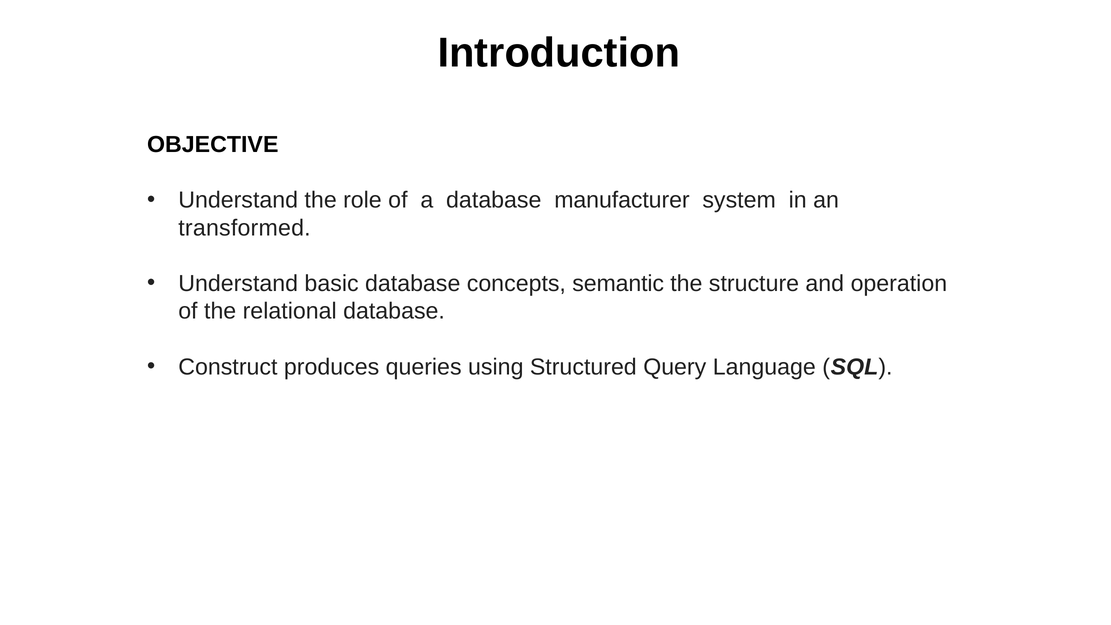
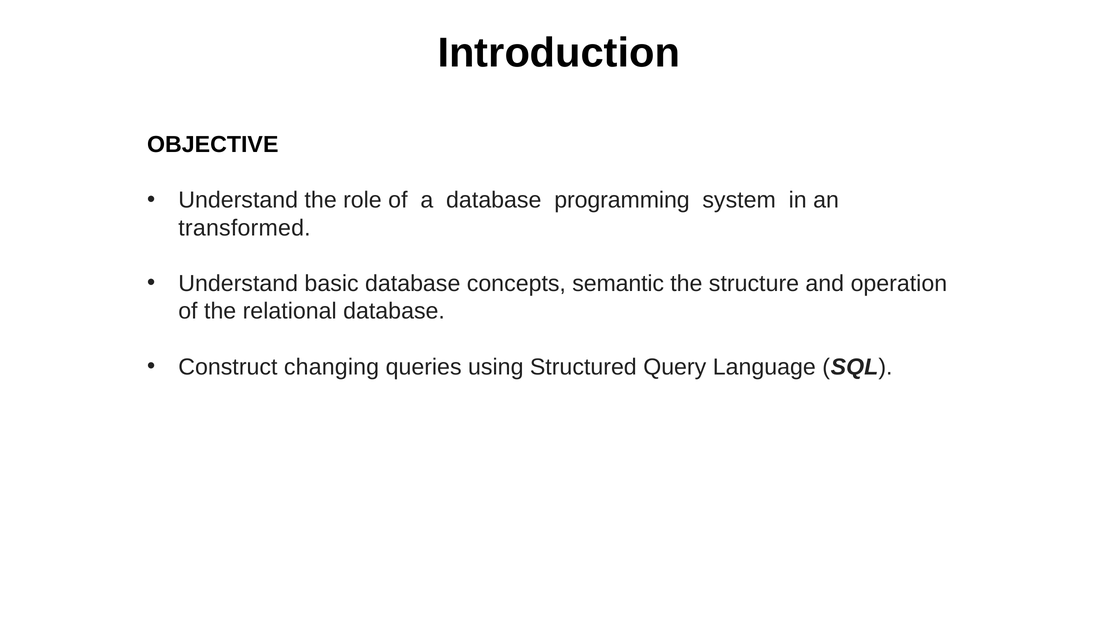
manufacturer: manufacturer -> programming
produces: produces -> changing
